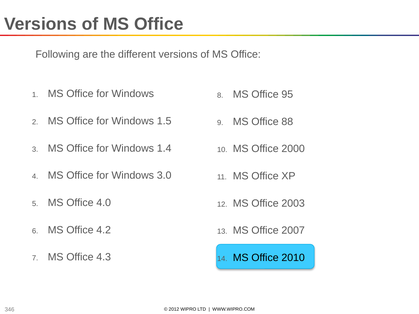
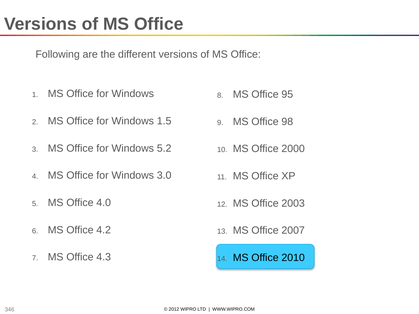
88: 88 -> 98
1.4: 1.4 -> 5.2
